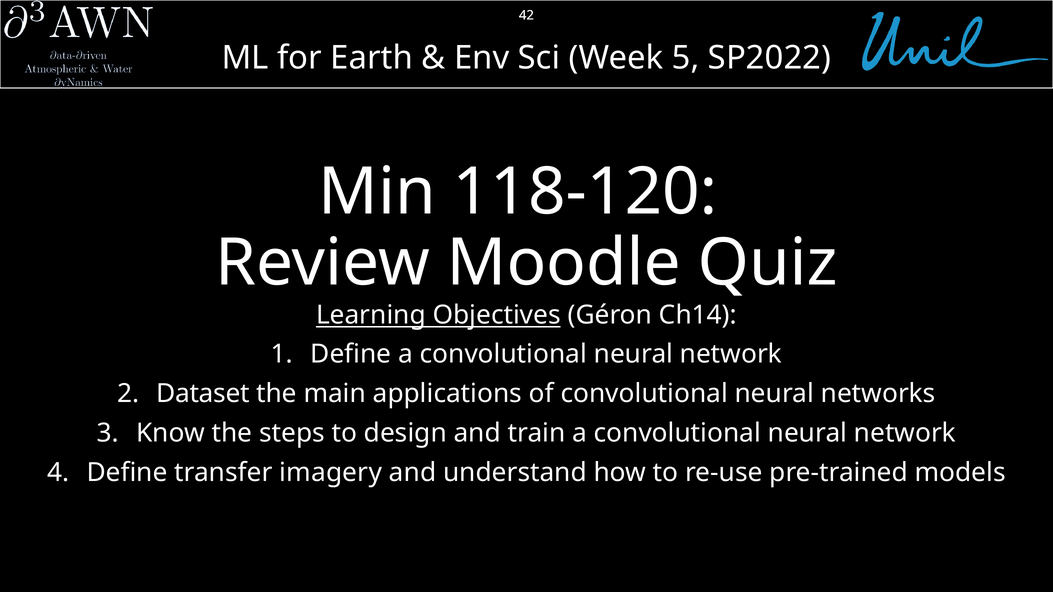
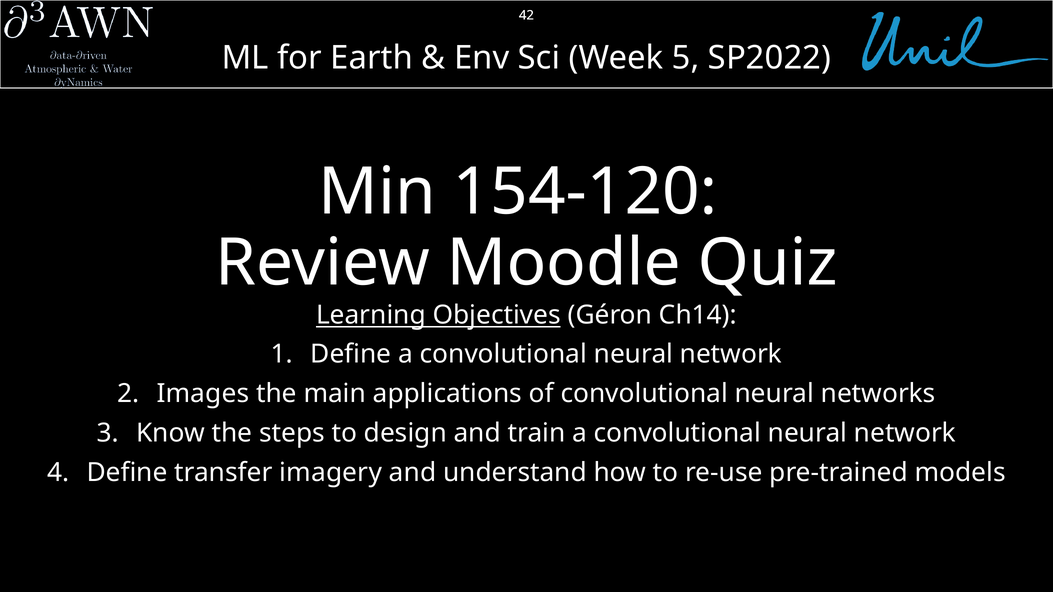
118-120: 118-120 -> 154-120
Dataset: Dataset -> Images
